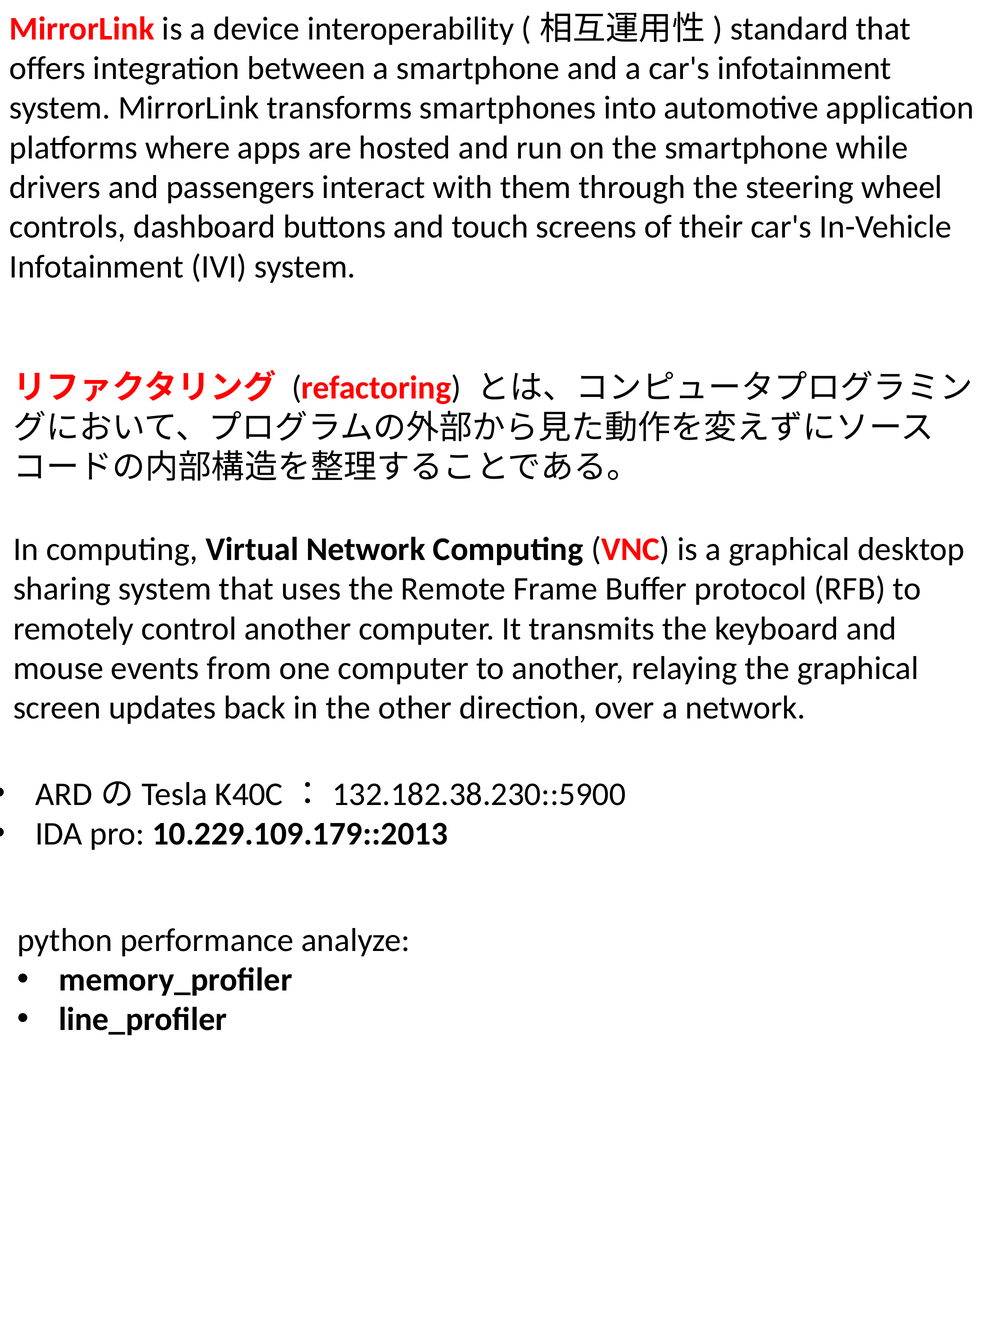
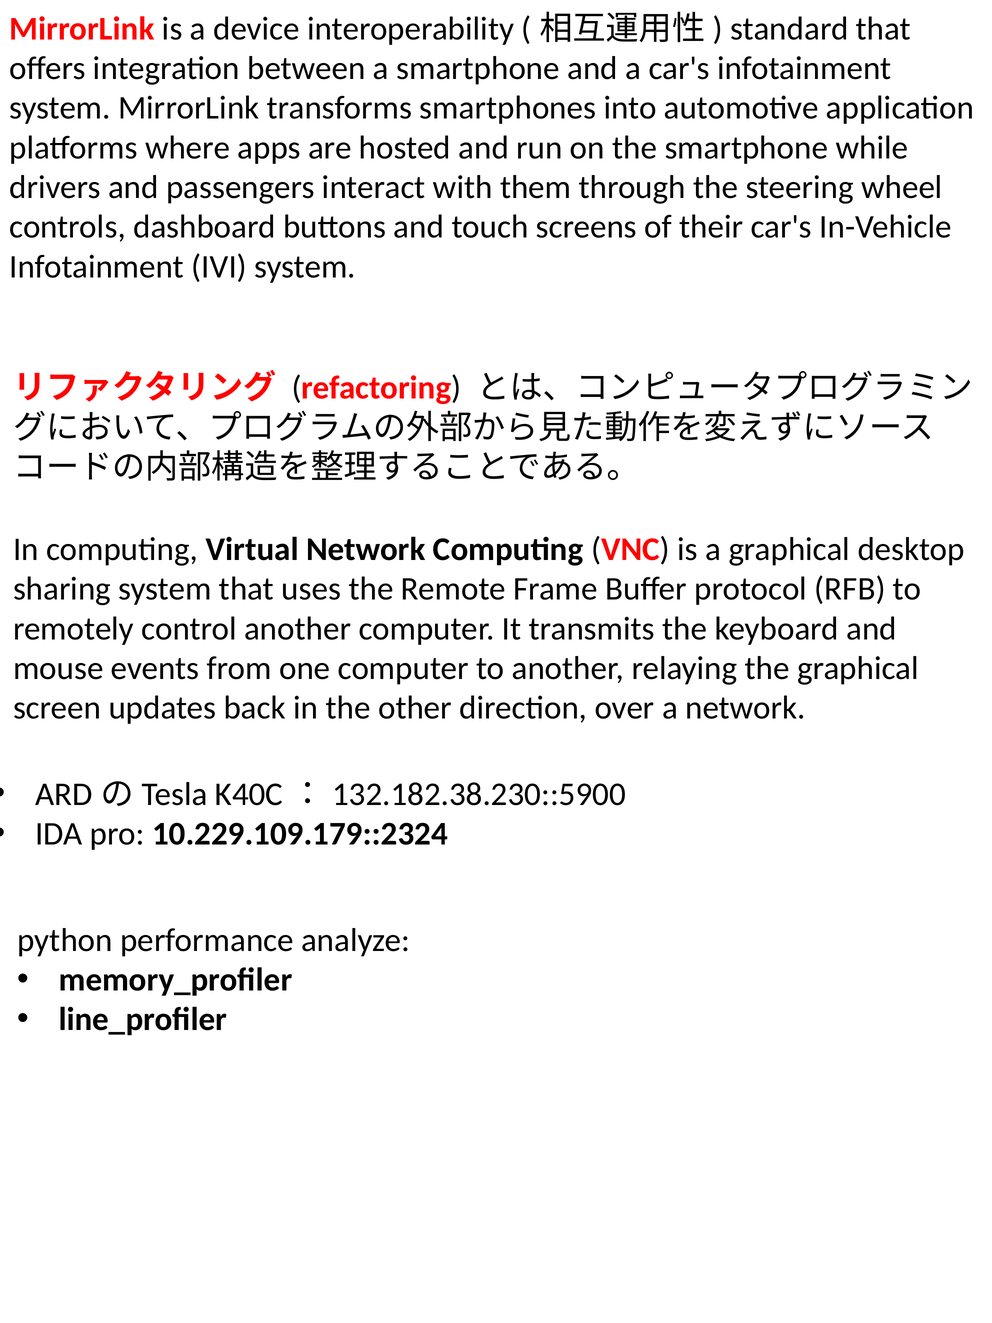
10.229.109.179::2013: 10.229.109.179::2013 -> 10.229.109.179::2324
